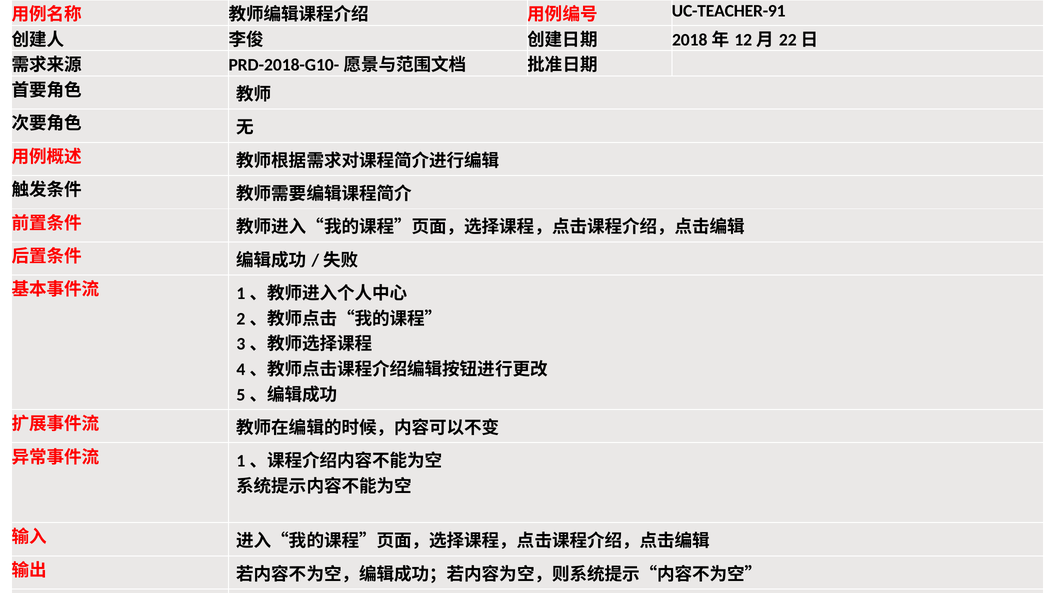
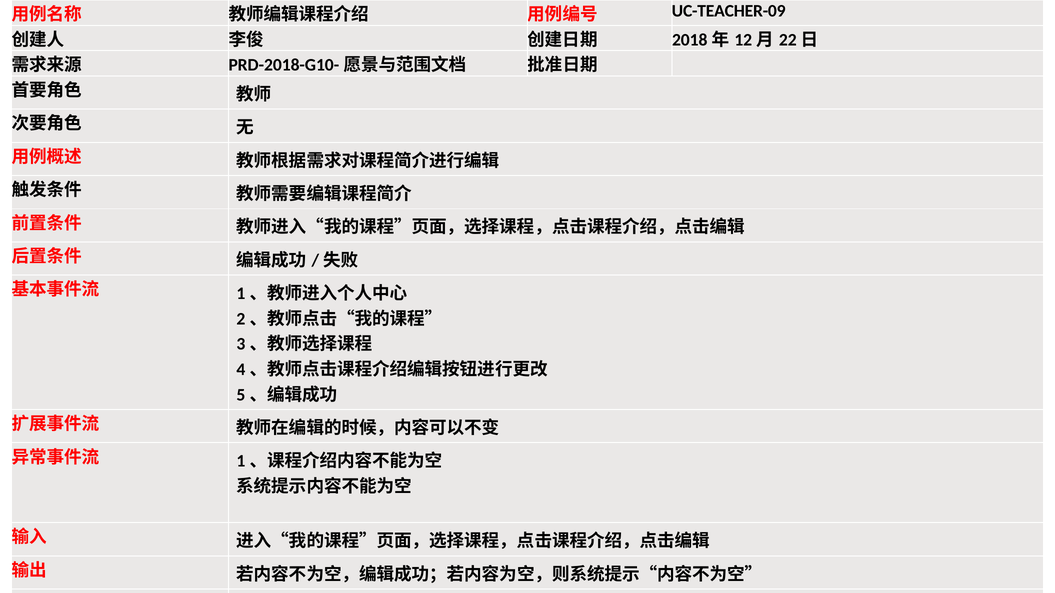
UC-TEACHER-91: UC-TEACHER-91 -> UC-TEACHER-09
